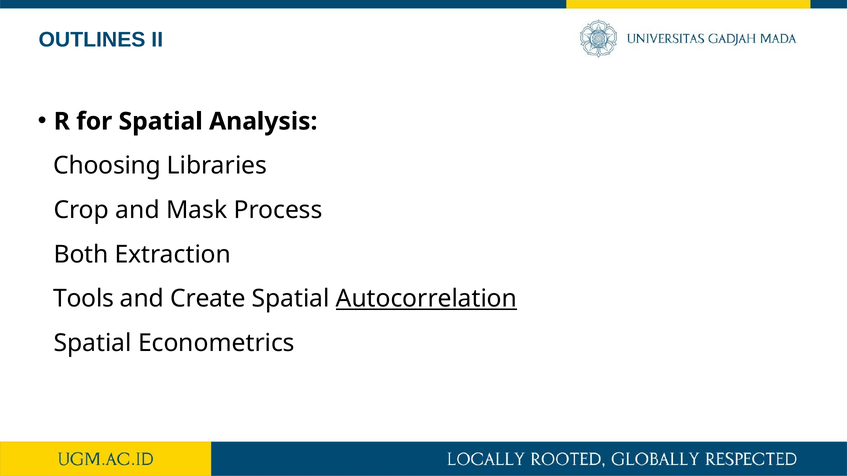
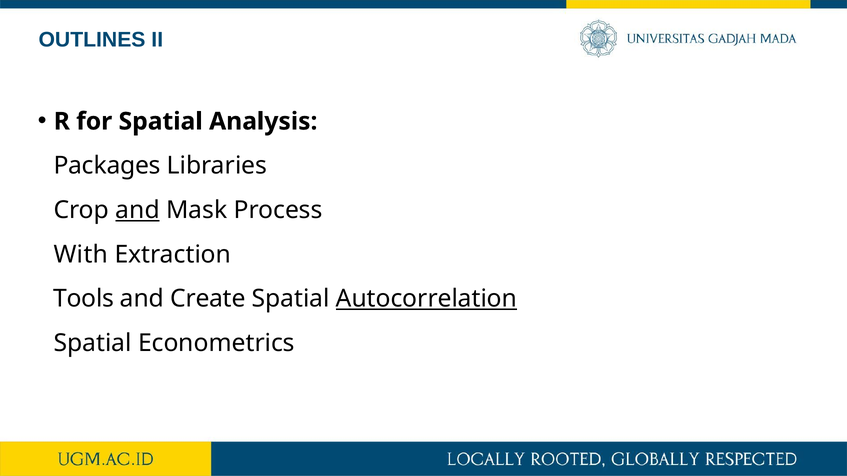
Choosing: Choosing -> Packages
and at (138, 210) underline: none -> present
Both: Both -> With
